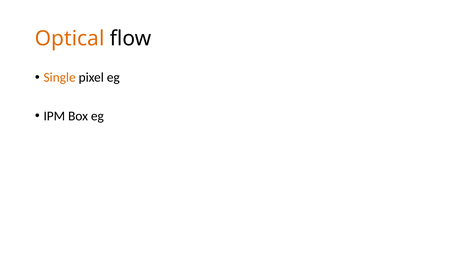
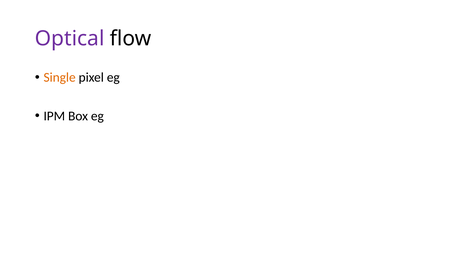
Optical colour: orange -> purple
